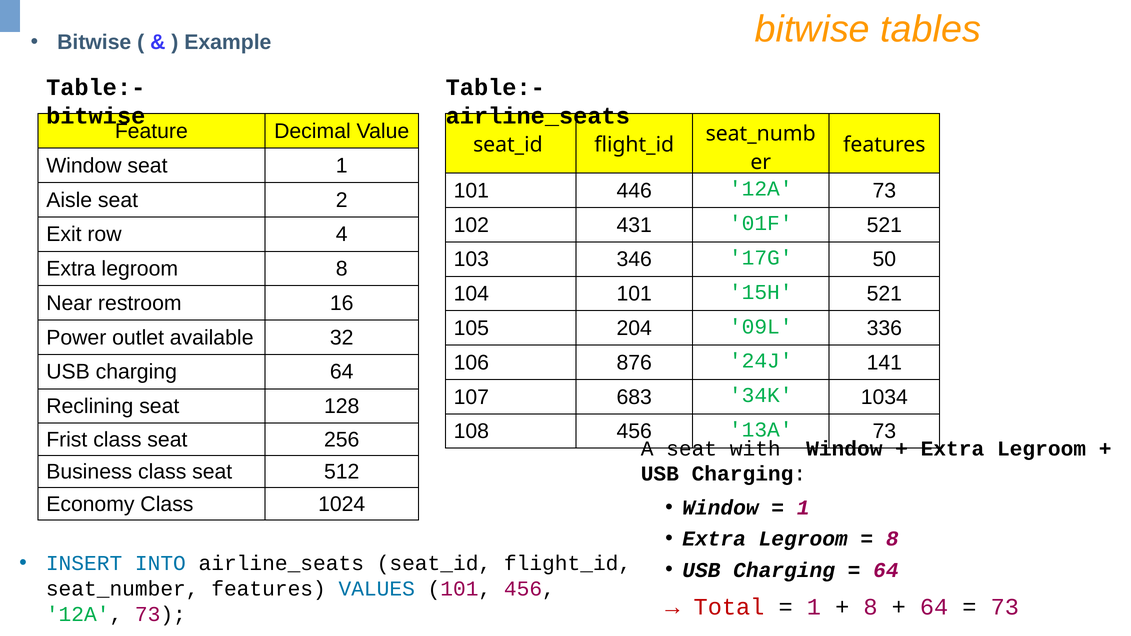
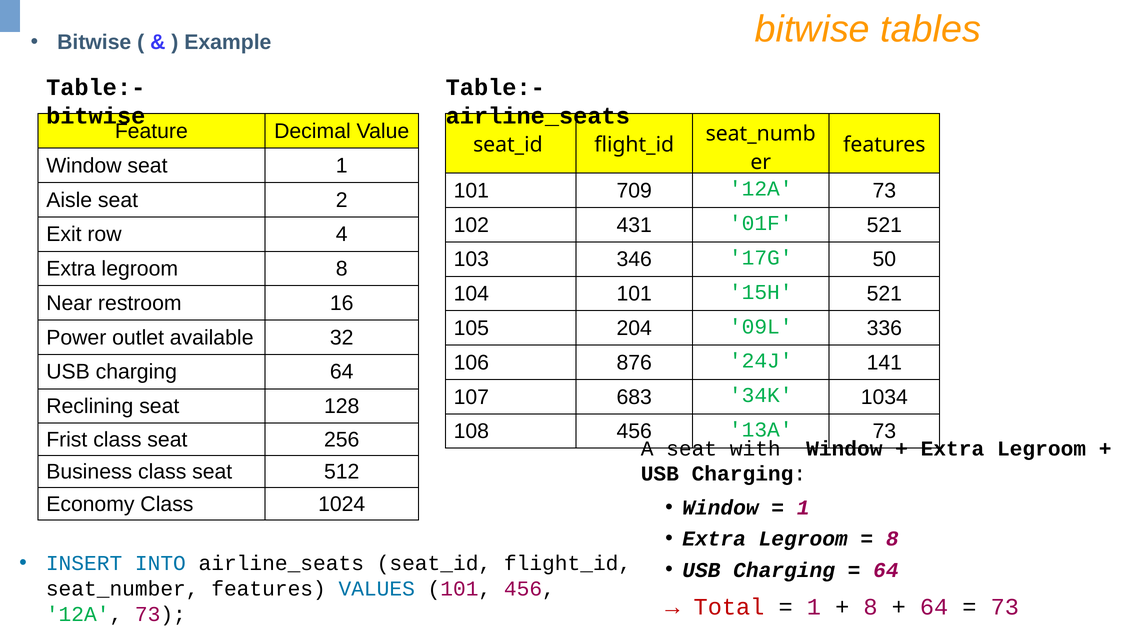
446: 446 -> 709
